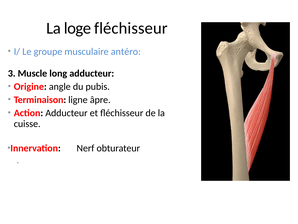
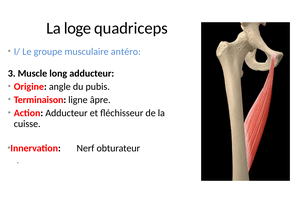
loge fléchisseur: fléchisseur -> quadriceps
